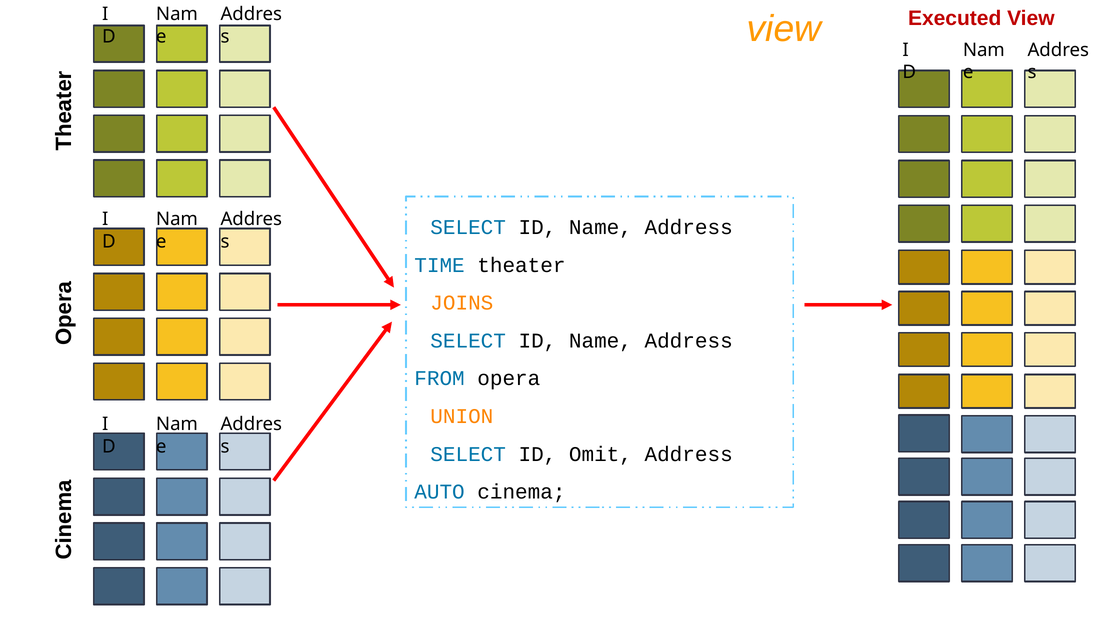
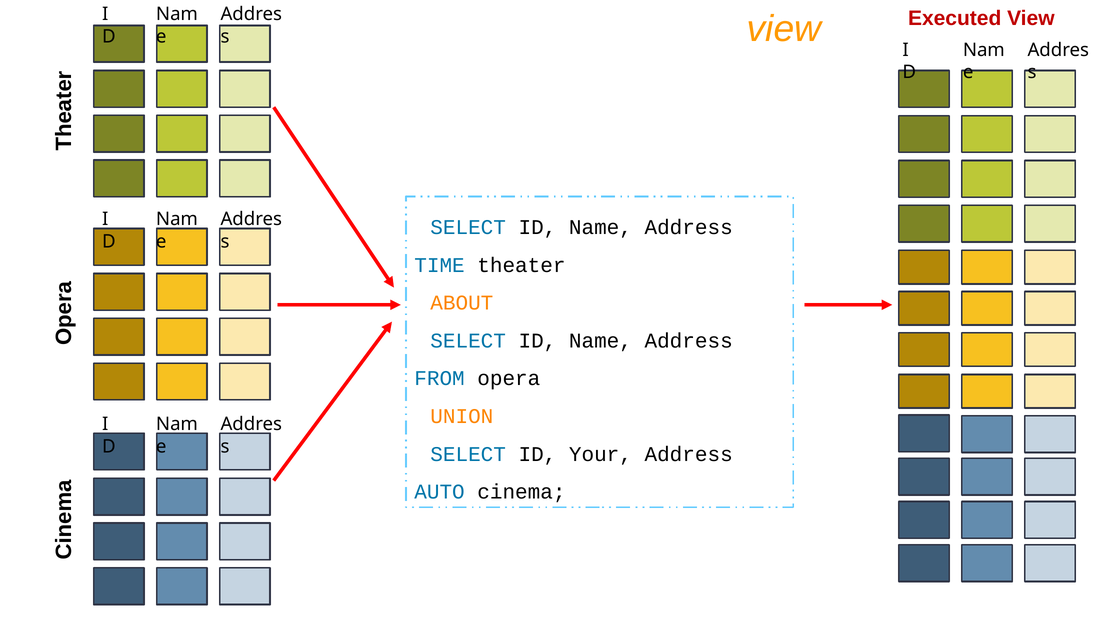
JOINS: JOINS -> ABOUT
Omit: Omit -> Your
